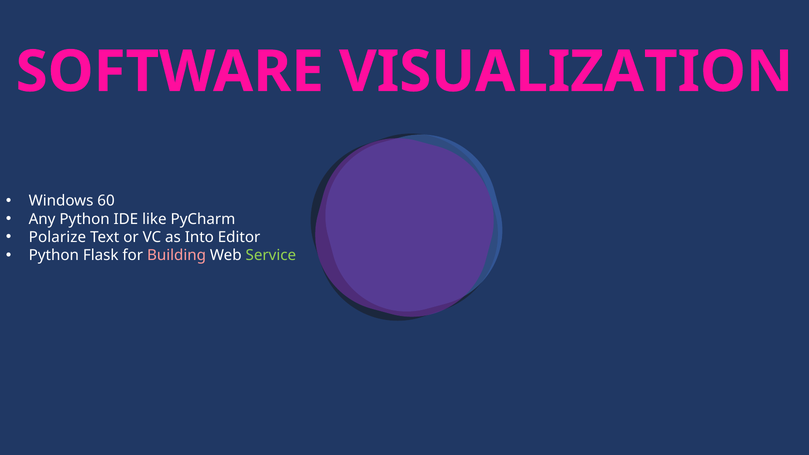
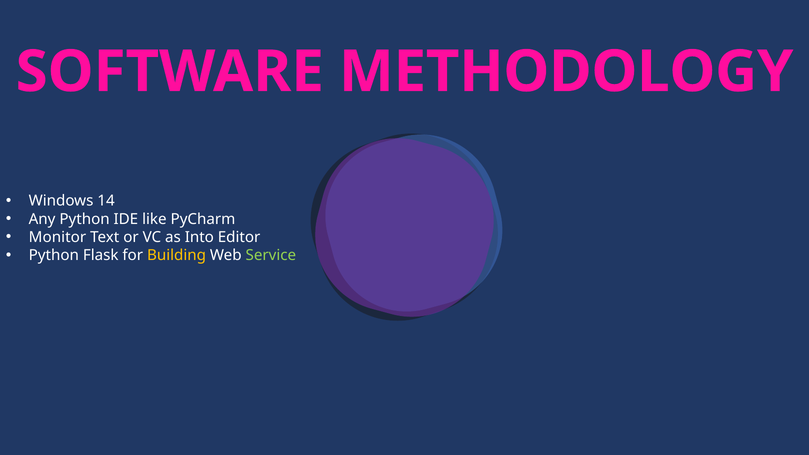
VISUALIZATION: VISUALIZATION -> METHODOLOGY
60: 60 -> 14
Polarize: Polarize -> Monitor
Building colour: pink -> yellow
